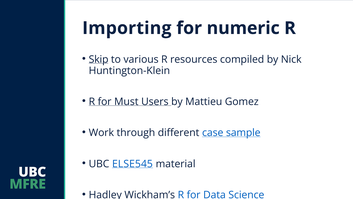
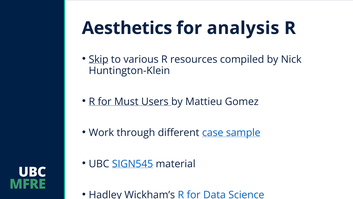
Importing: Importing -> Aesthetics
numeric: numeric -> analysis
ELSE545: ELSE545 -> SIGN545
